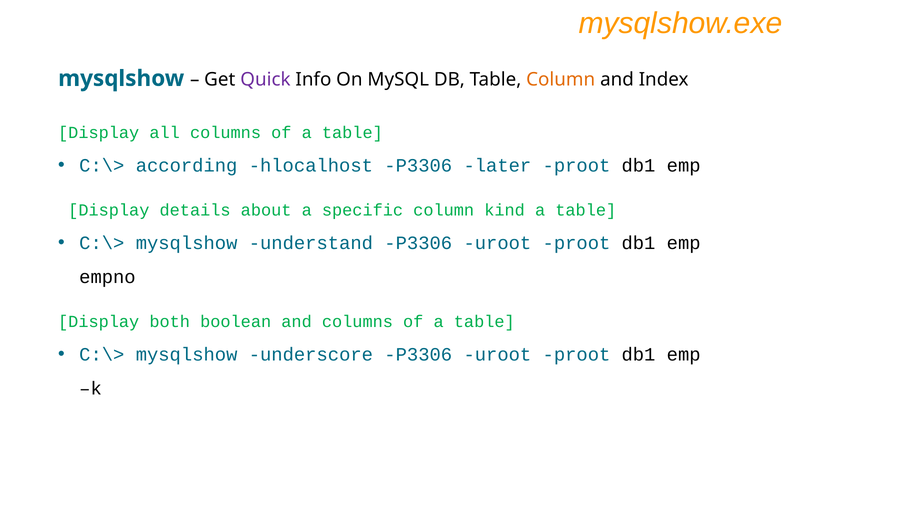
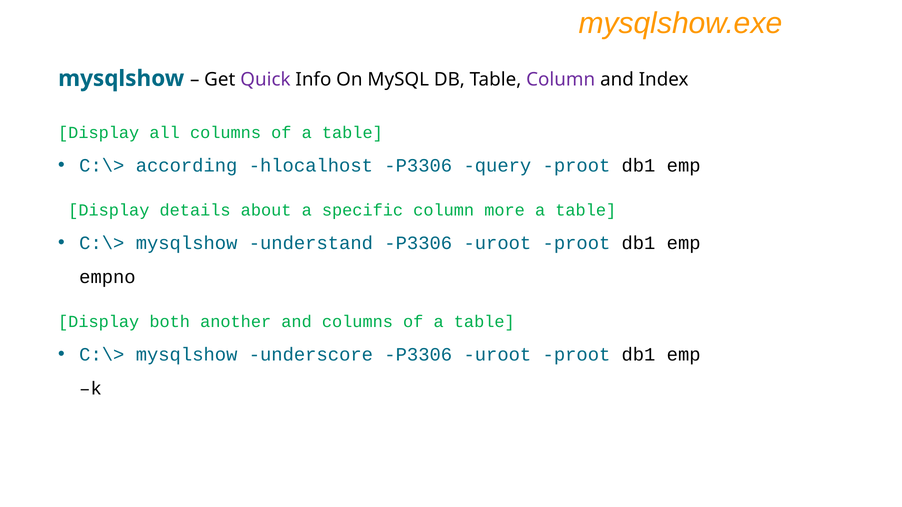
Column at (561, 80) colour: orange -> purple
later: later -> query
kind: kind -> more
boolean: boolean -> another
